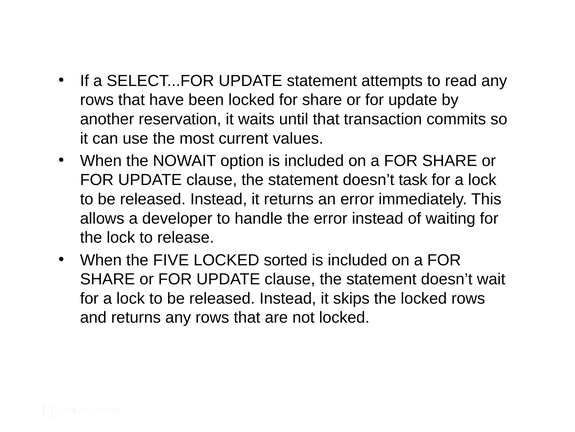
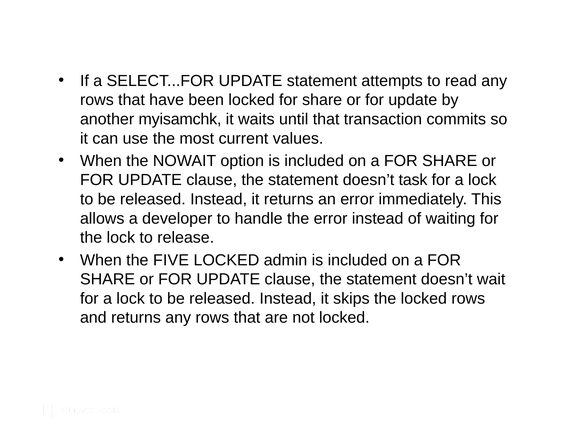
reservation: reservation -> myisamchk
sorted: sorted -> admin
